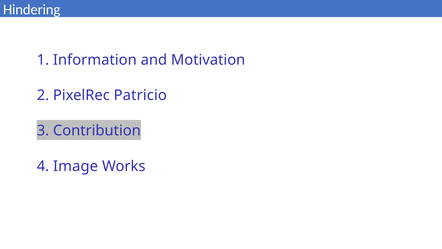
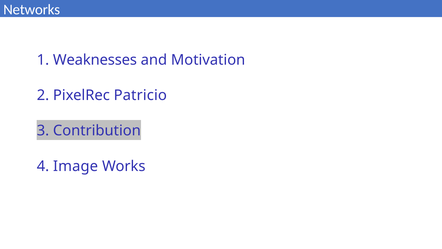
Hindering: Hindering -> Networks
Information: Information -> Weaknesses
